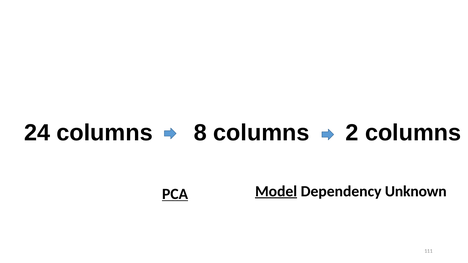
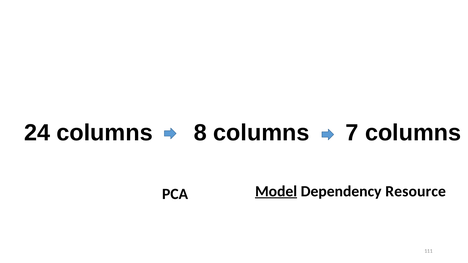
2: 2 -> 7
Unknown: Unknown -> Resource
PCA underline: present -> none
